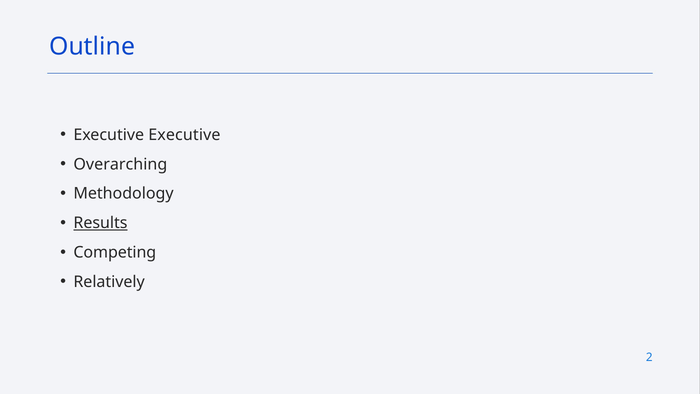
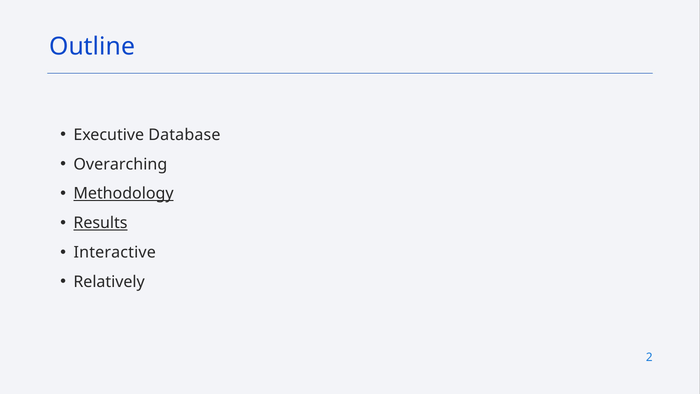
Executive Executive: Executive -> Database
Methodology underline: none -> present
Competing: Competing -> Interactive
